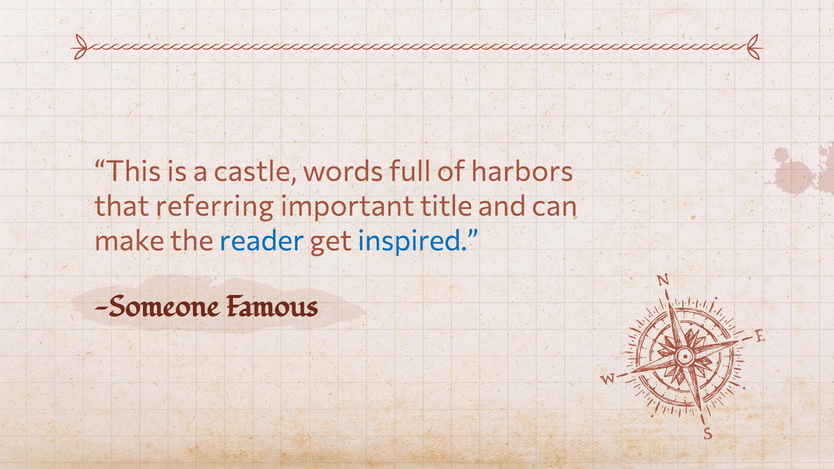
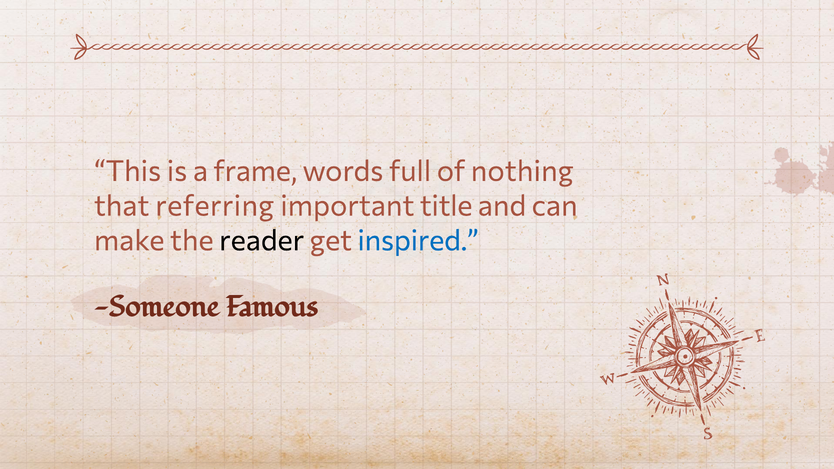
castle: castle -> frame
harbors: harbors -> nothing
reader colour: blue -> black
